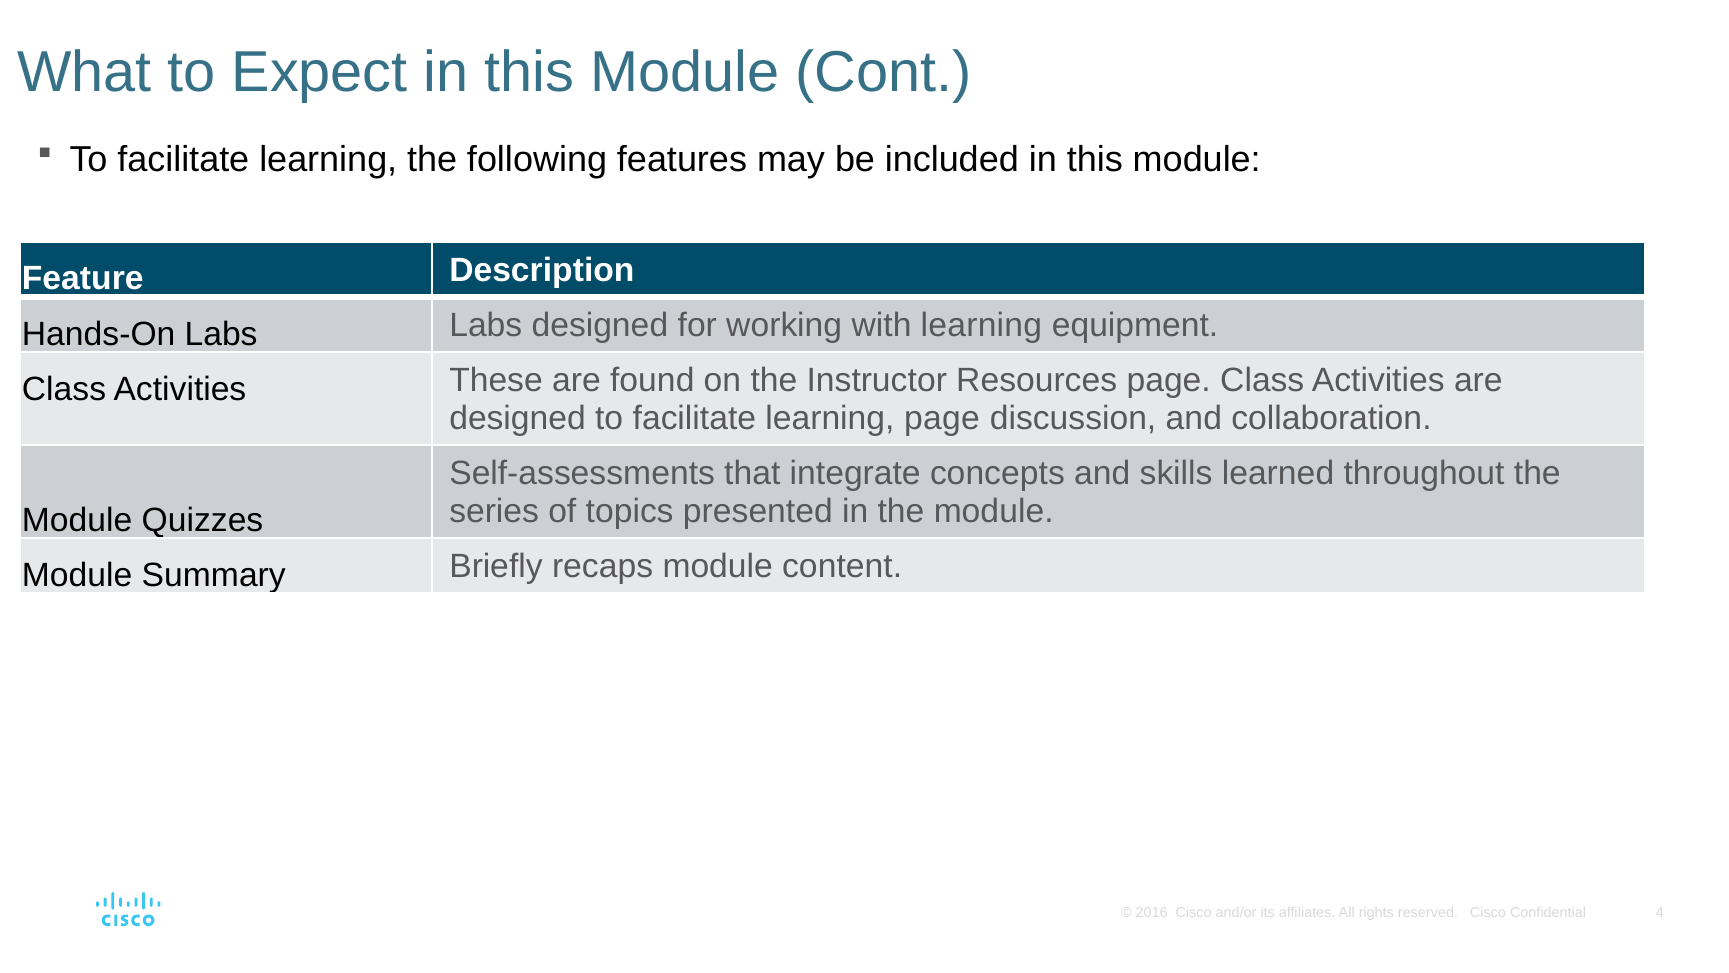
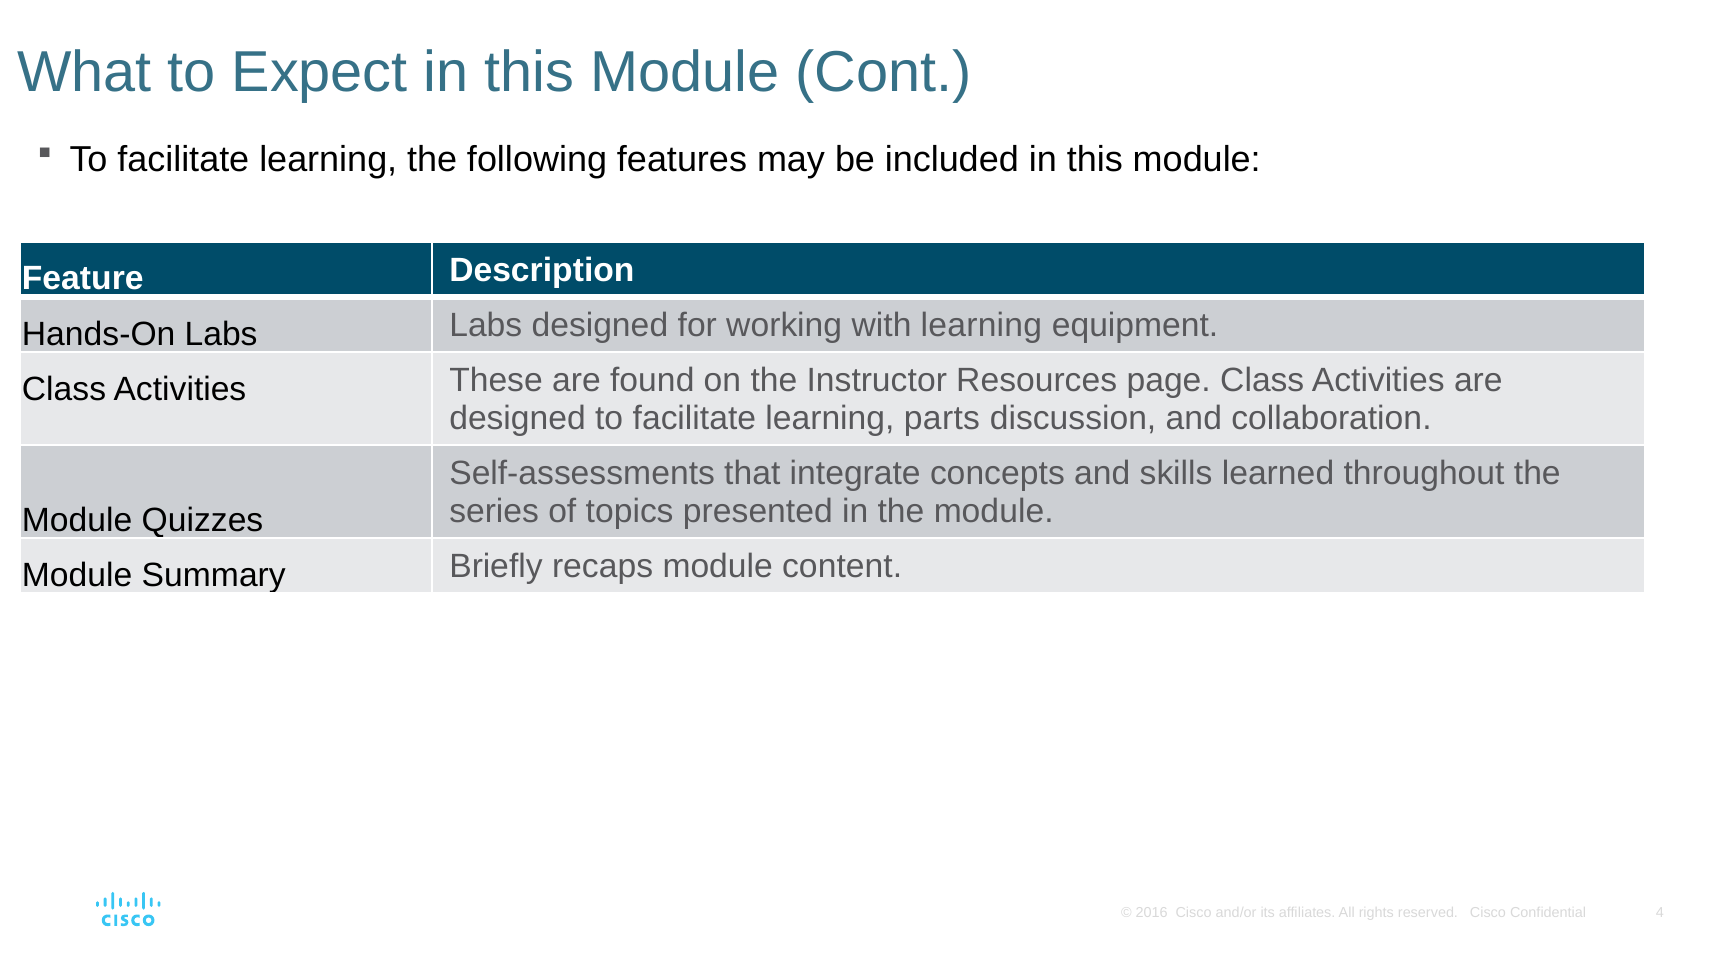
learning page: page -> parts
